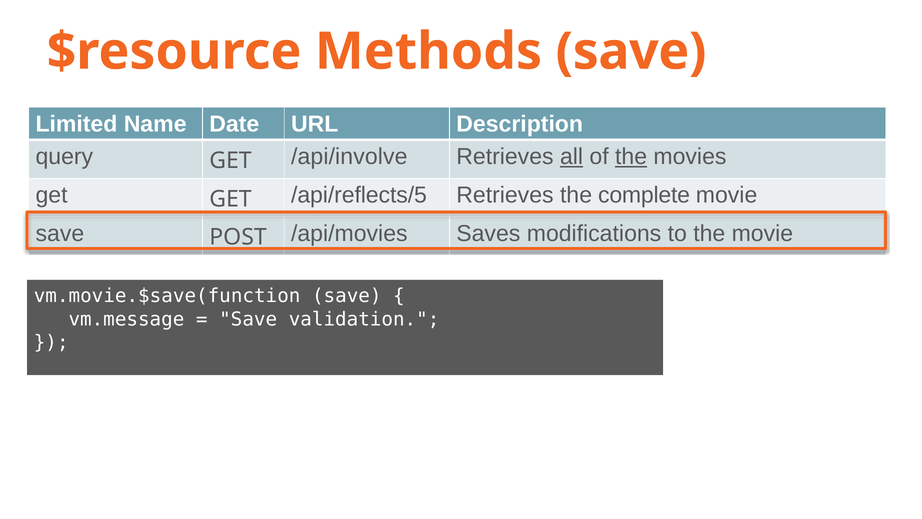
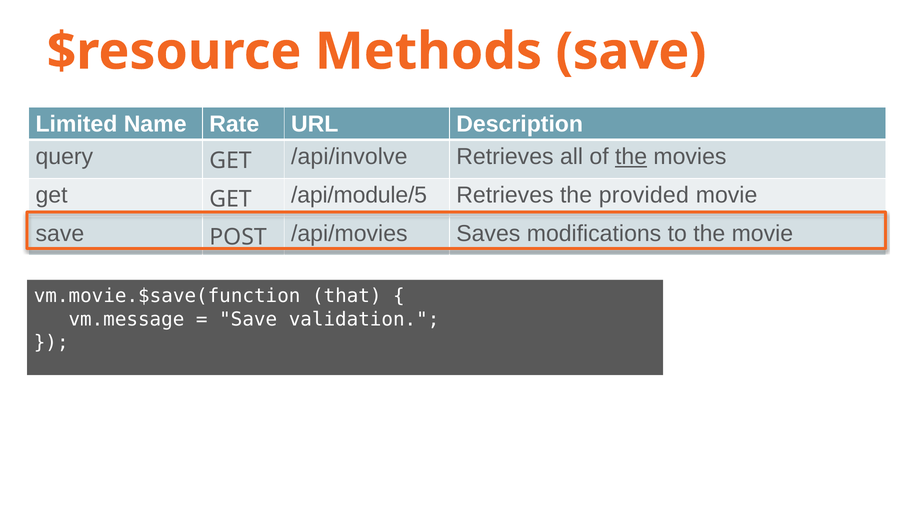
Date: Date -> Rate
all underline: present -> none
/api/reflects/5: /api/reflects/5 -> /api/module/5
complete: complete -> provided
vm.movie.$save(function save: save -> that
